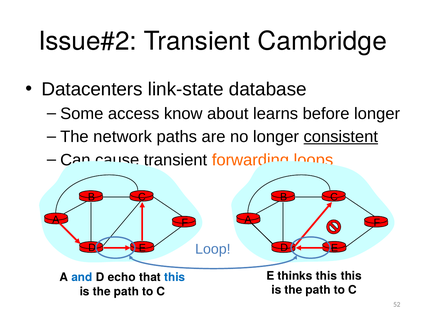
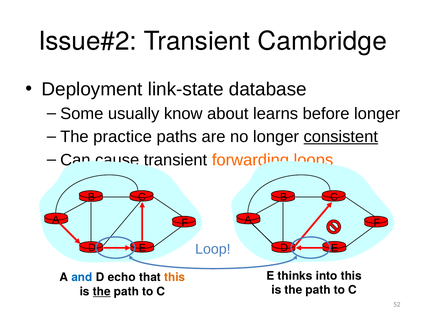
Datacenters: Datacenters -> Deployment
access: access -> usually
network: network -> practice
thinks this: this -> into
this at (175, 278) colour: blue -> orange
the at (102, 292) underline: none -> present
